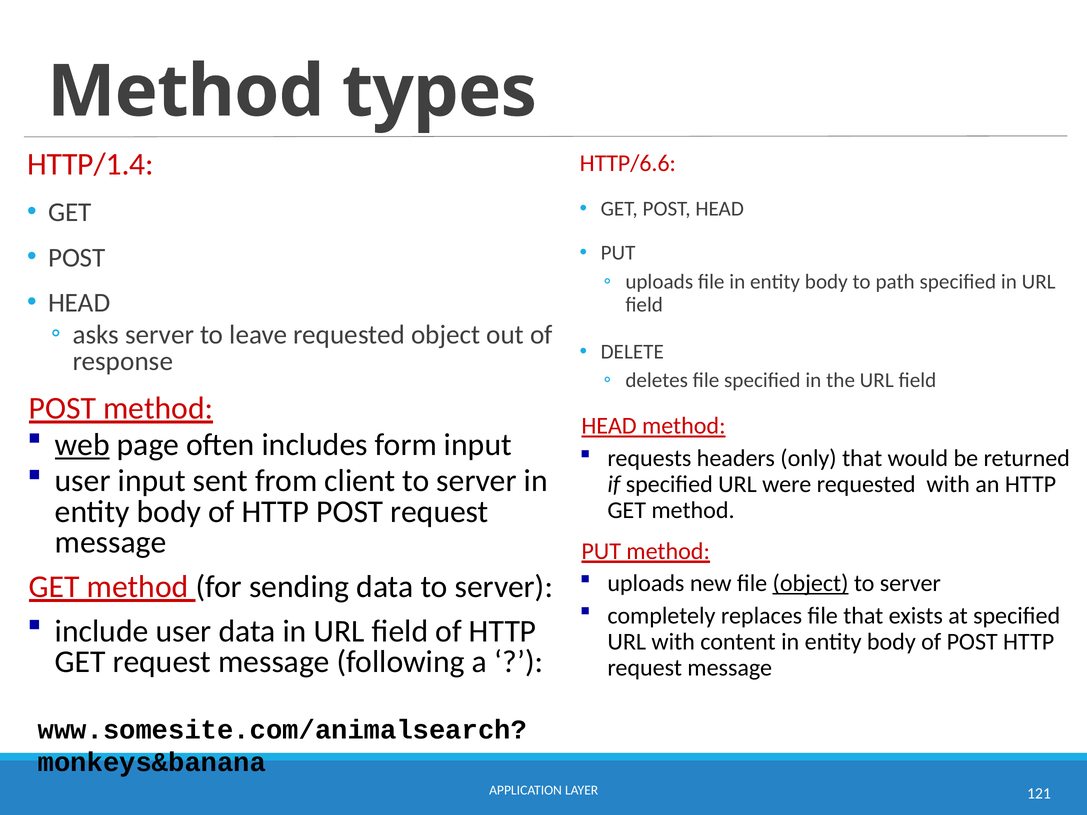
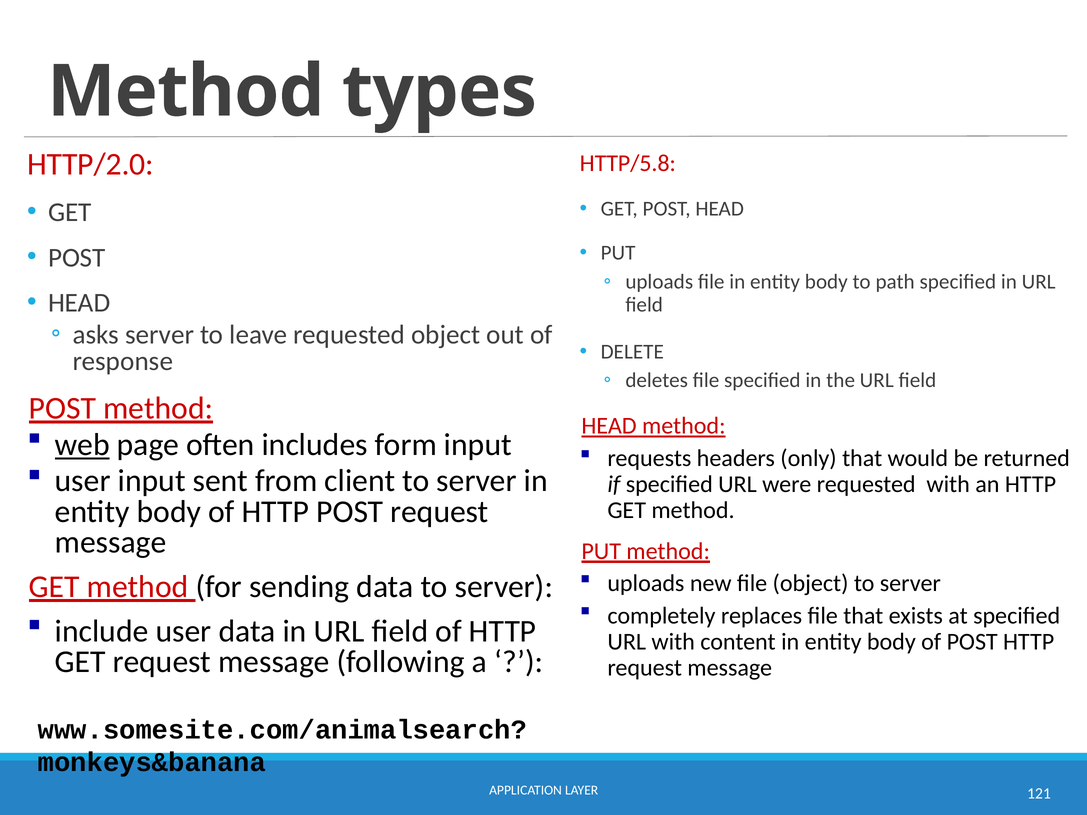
HTTP/1.4: HTTP/1.4 -> HTTP/2.0
HTTP/6.6: HTTP/6.6 -> HTTP/5.8
object at (811, 584) underline: present -> none
